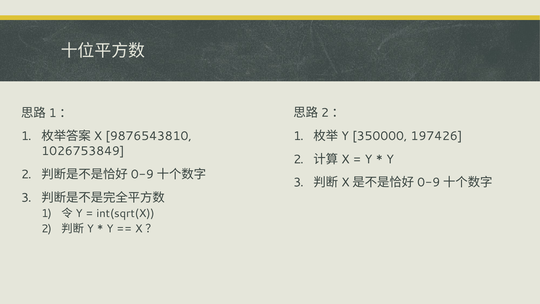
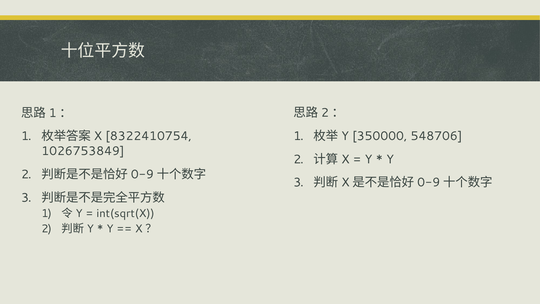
197426: 197426 -> 548706
9876543810: 9876543810 -> 8322410754
